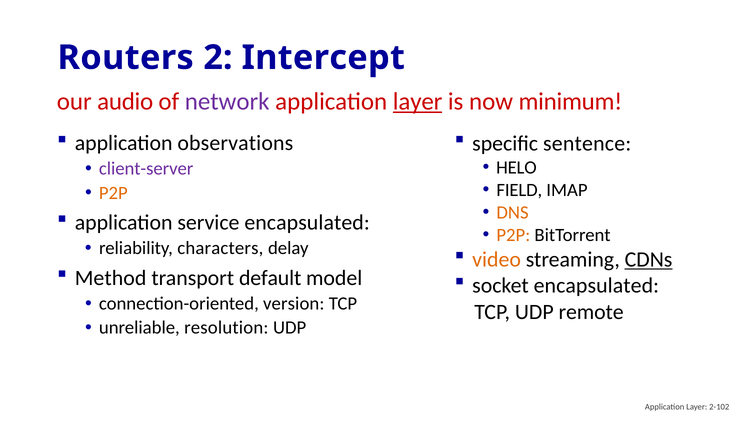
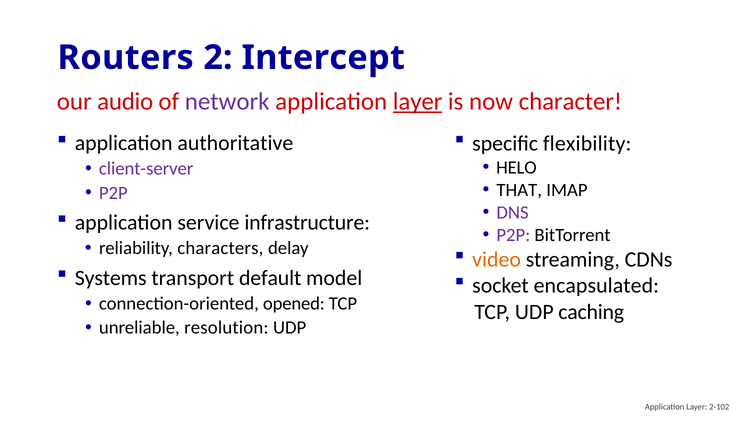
minimum: minimum -> character
observations: observations -> authoritative
sentence: sentence -> flexibility
FIELD: FIELD -> THAT
P2P at (113, 193) colour: orange -> purple
DNS colour: orange -> purple
service encapsulated: encapsulated -> infrastructure
P2P at (513, 235) colour: orange -> purple
CDNs underline: present -> none
Method: Method -> Systems
version: version -> opened
remote: remote -> caching
